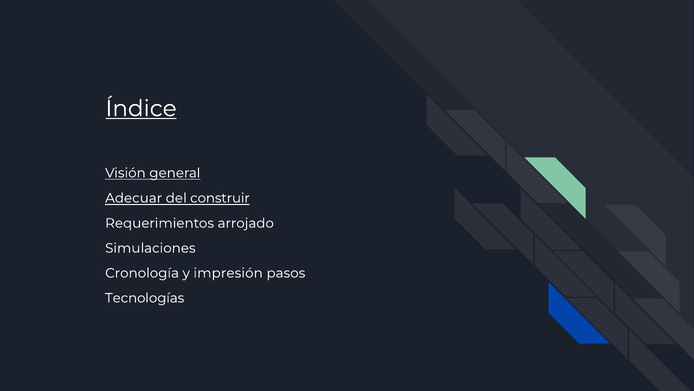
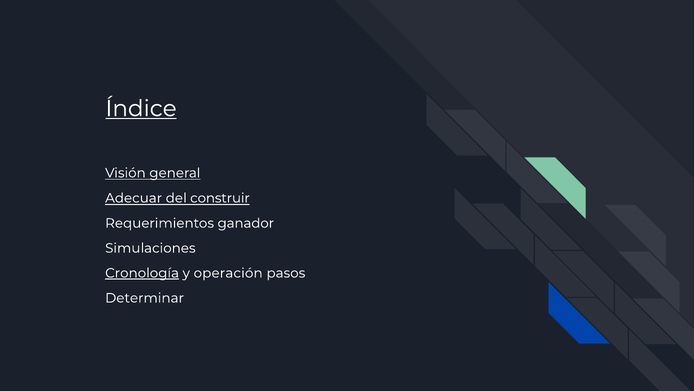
arrojado: arrojado -> ganador
Cronología underline: none -> present
impresión: impresión -> operación
Tecnologías: Tecnologías -> Determinar
